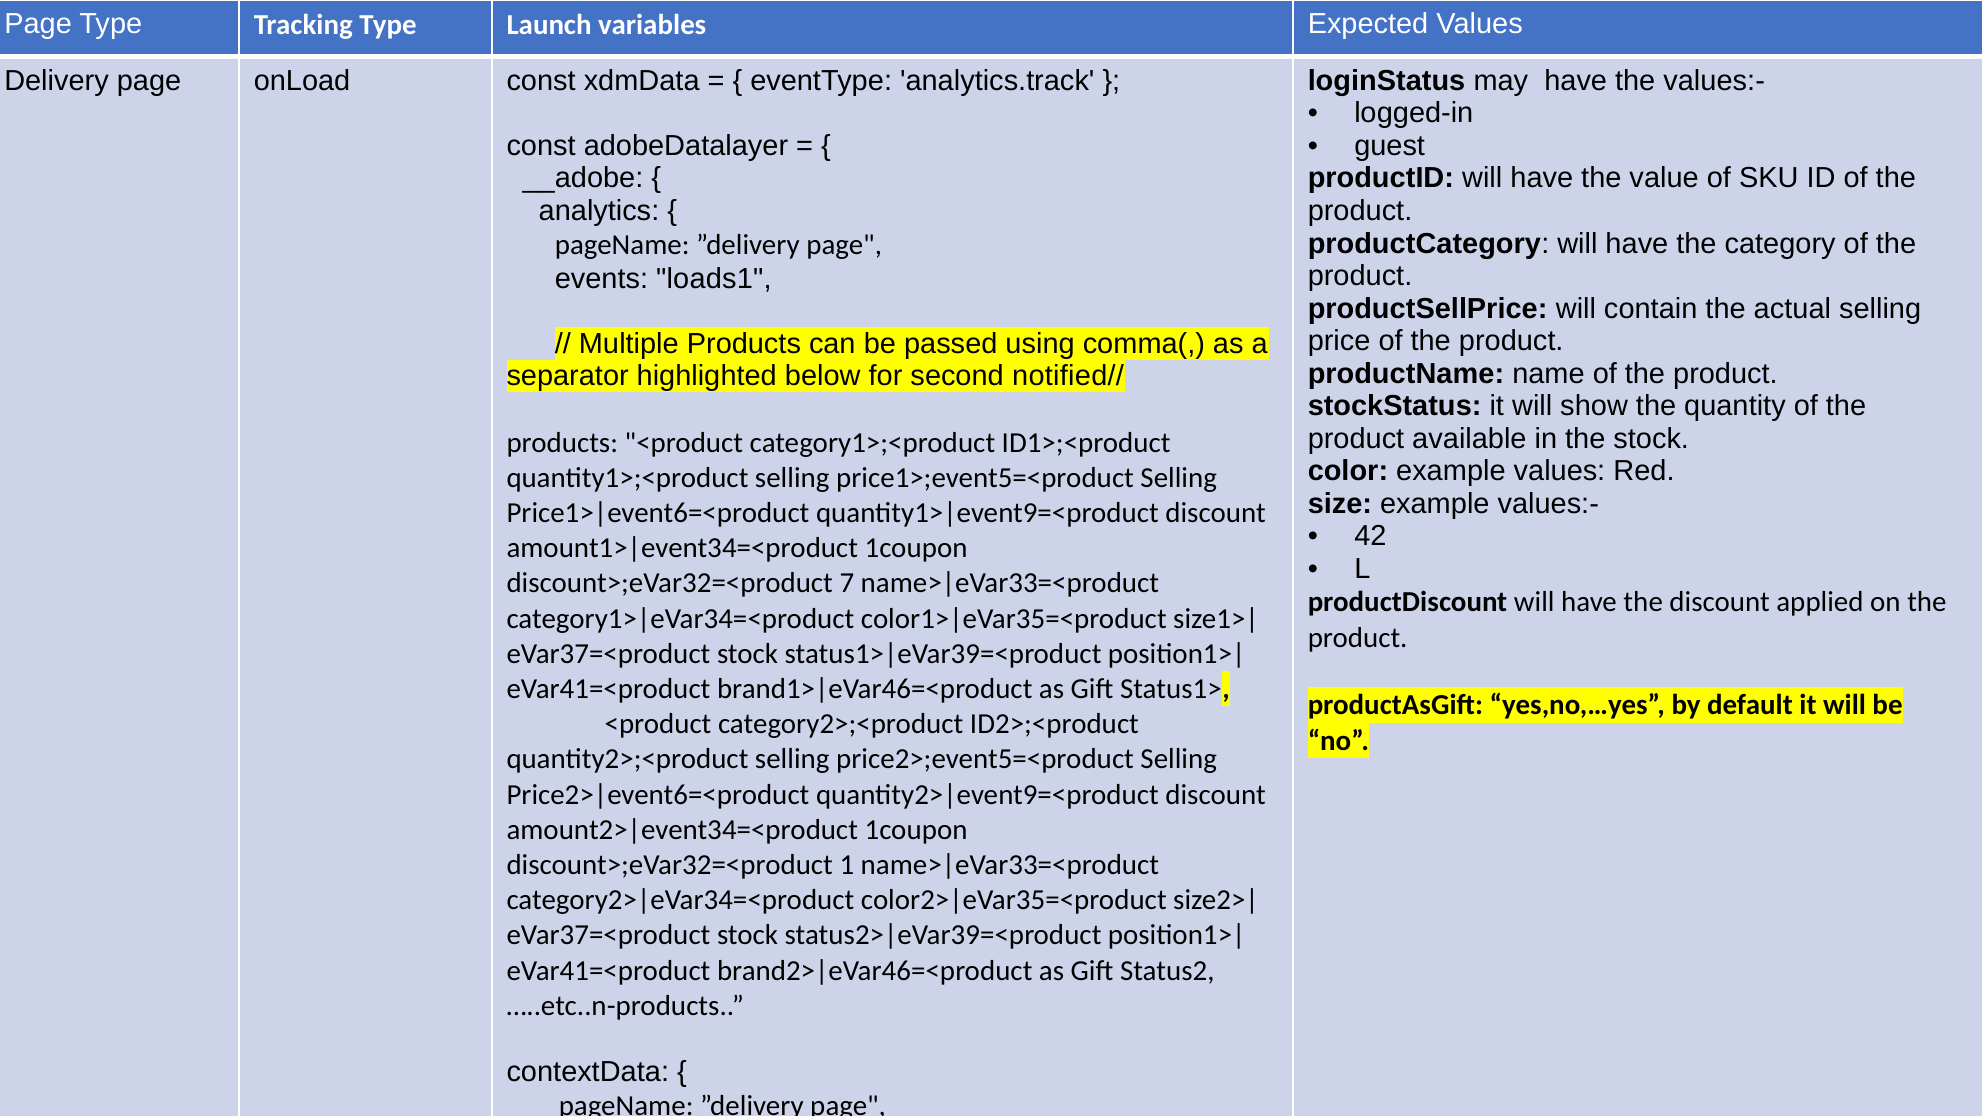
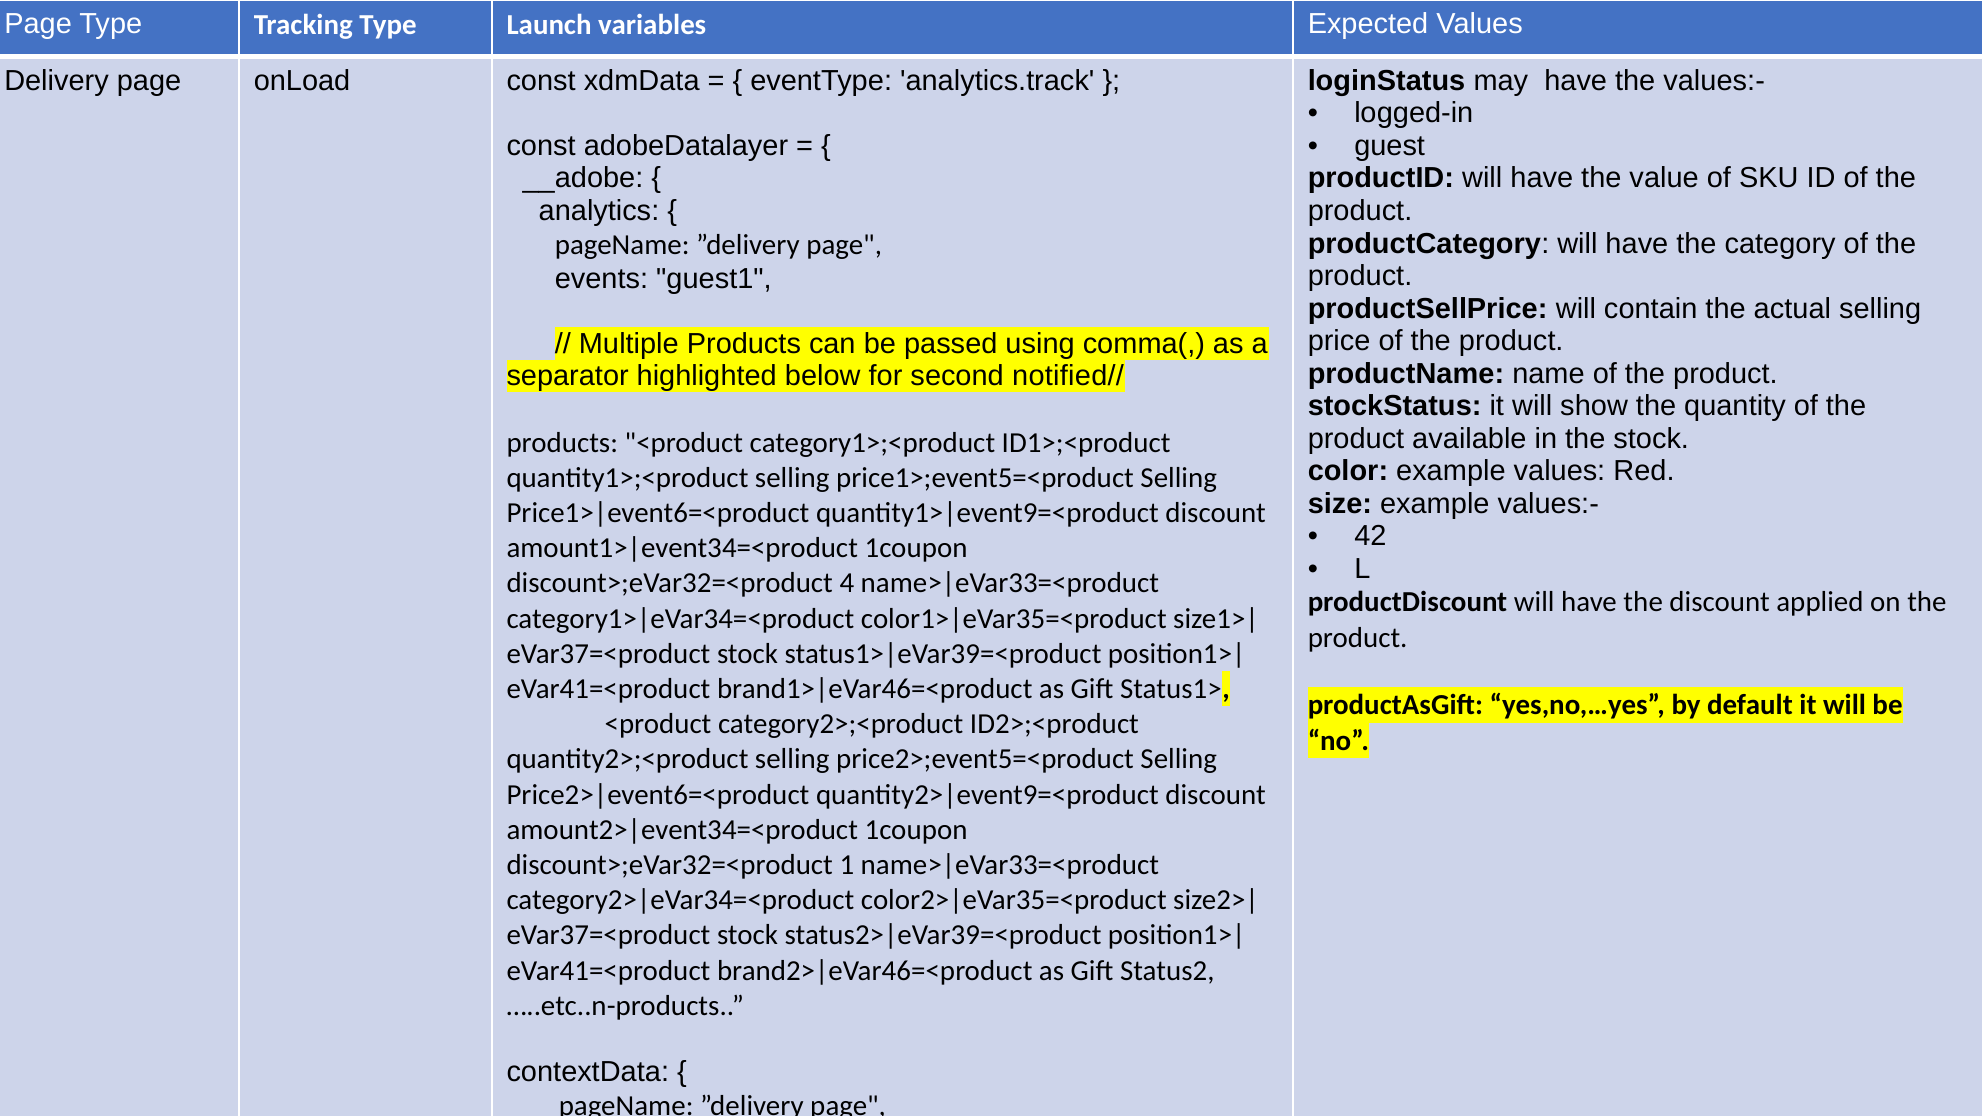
loads1: loads1 -> guest1
7: 7 -> 4
